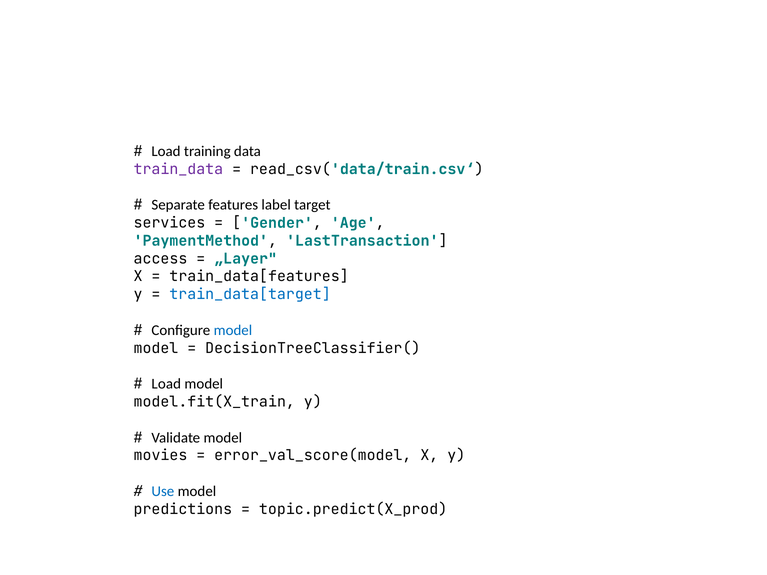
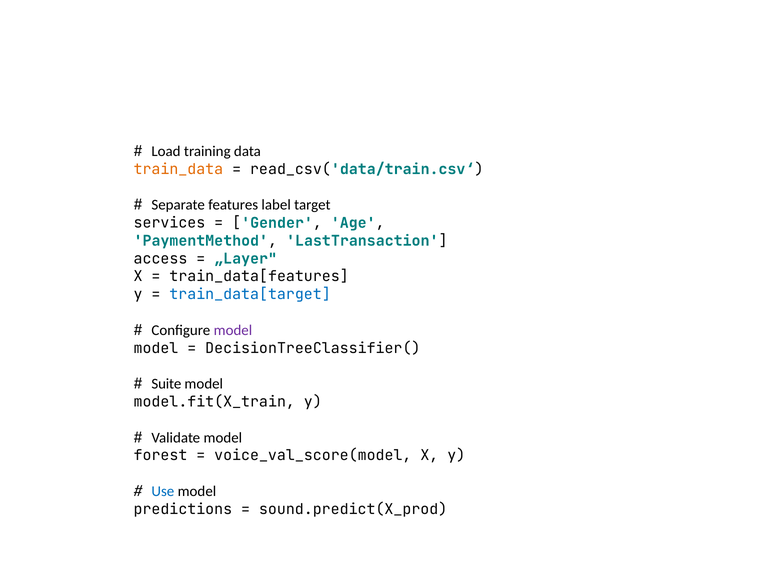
train_data colour: purple -> orange
model at (233, 330) colour: blue -> purple
Load at (166, 384): Load -> Suite
movies: movies -> forest
error_val_score(model: error_val_score(model -> voice_val_score(model
topic.predict(X_prod: topic.predict(X_prod -> sound.predict(X_prod
